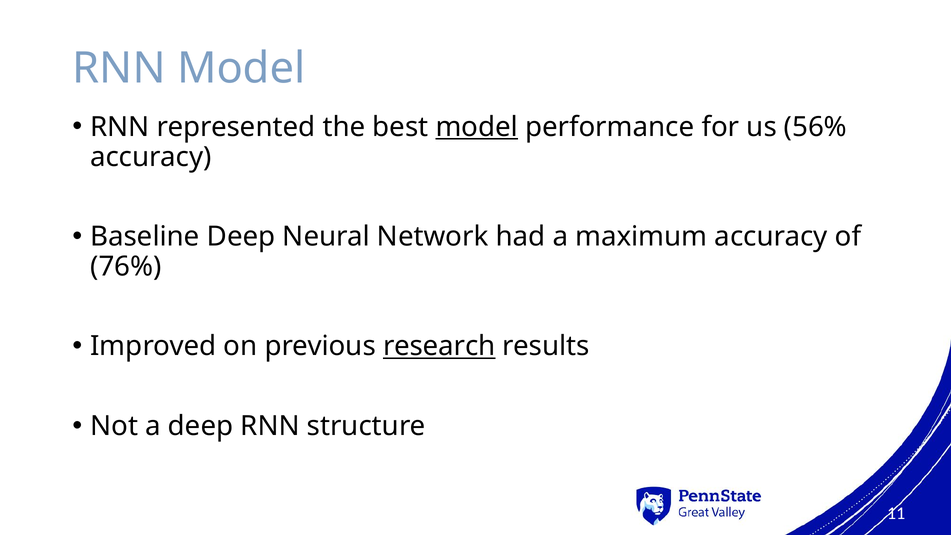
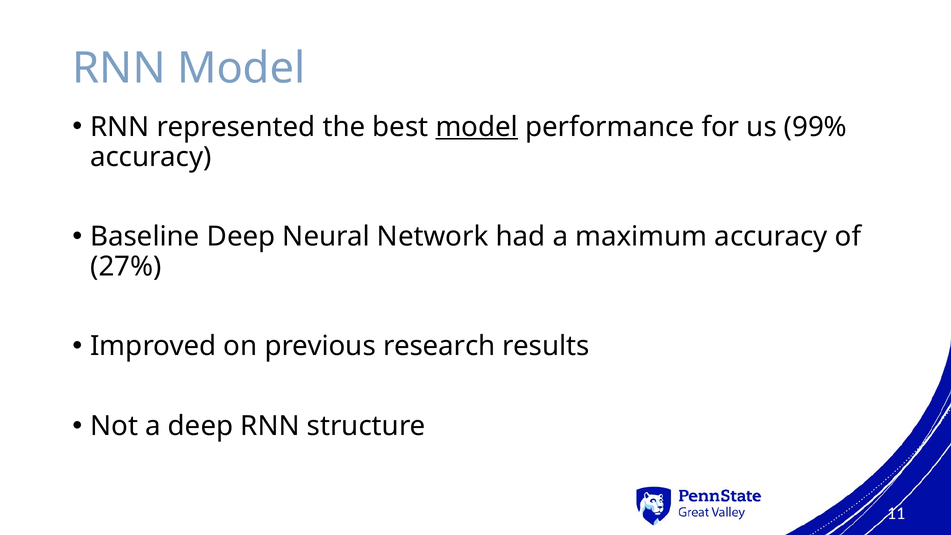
56%: 56% -> 99%
76%: 76% -> 27%
research underline: present -> none
